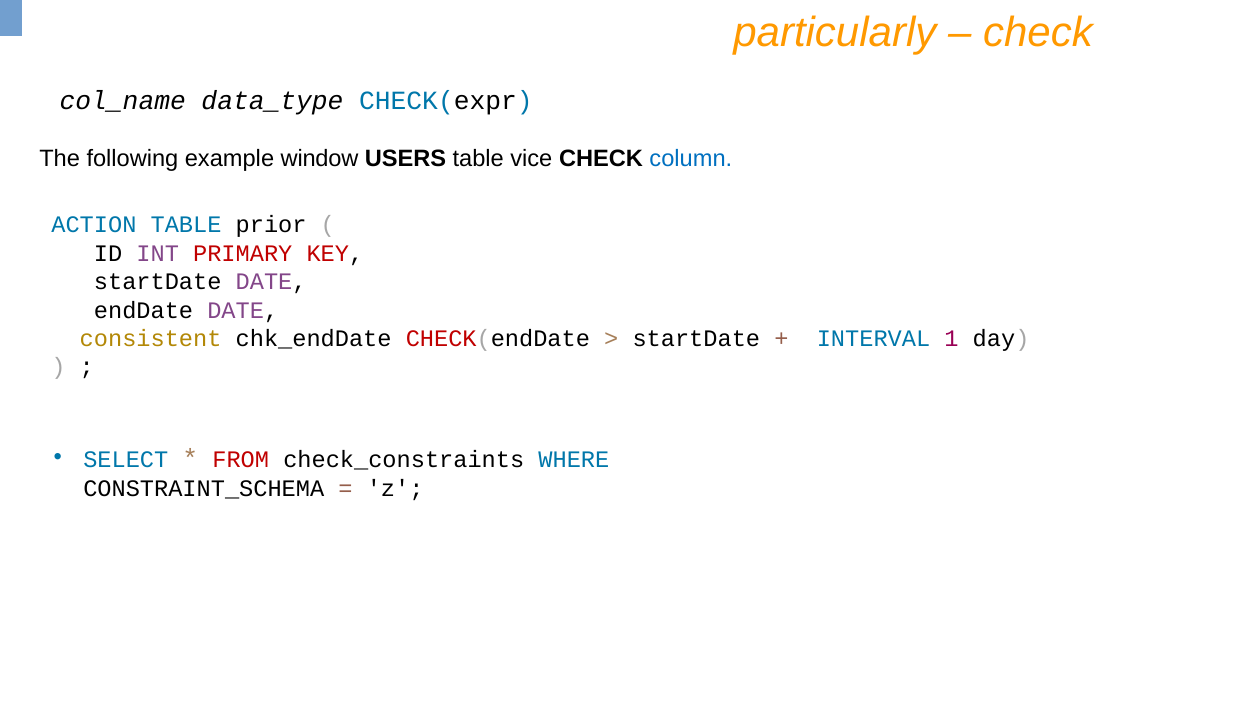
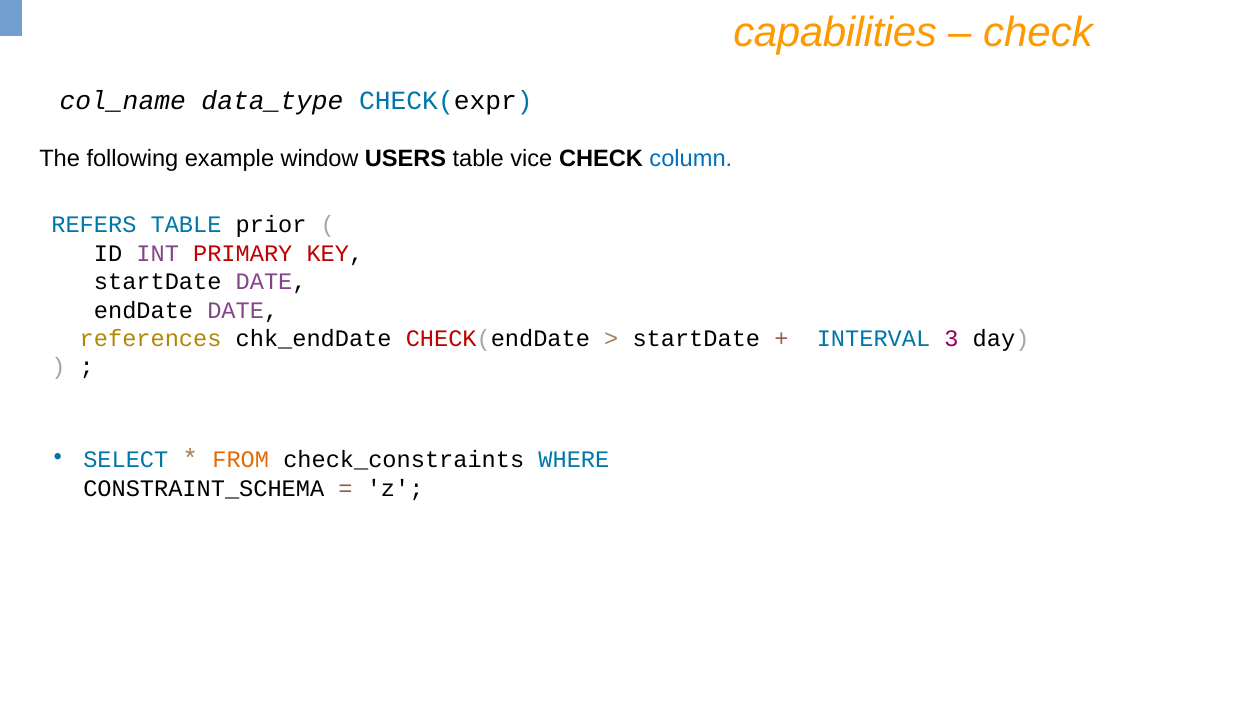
particularly: particularly -> capabilities
ACTION: ACTION -> REFERS
consistent: consistent -> references
1: 1 -> 3
FROM colour: red -> orange
